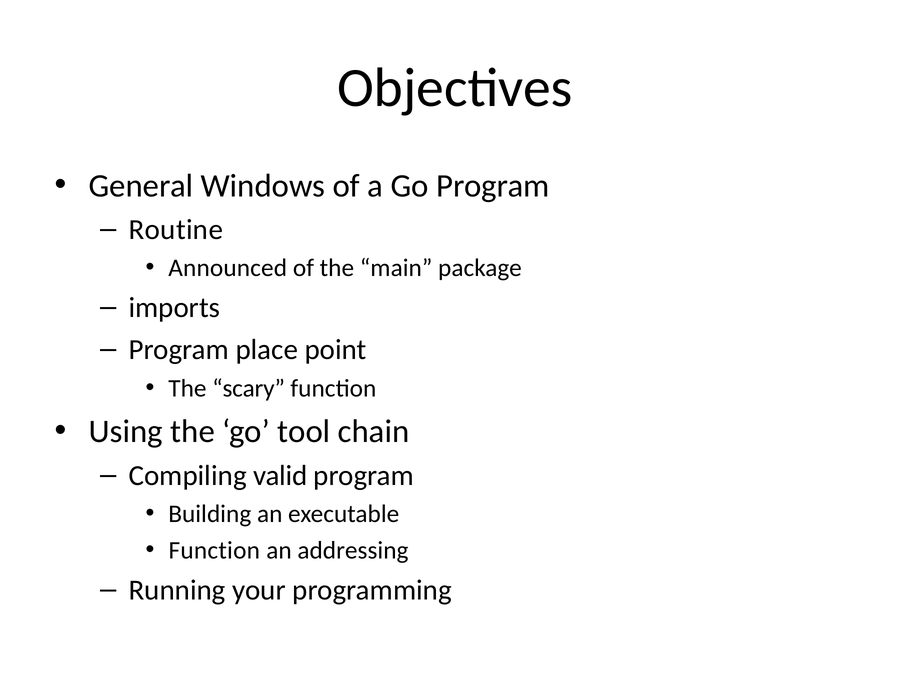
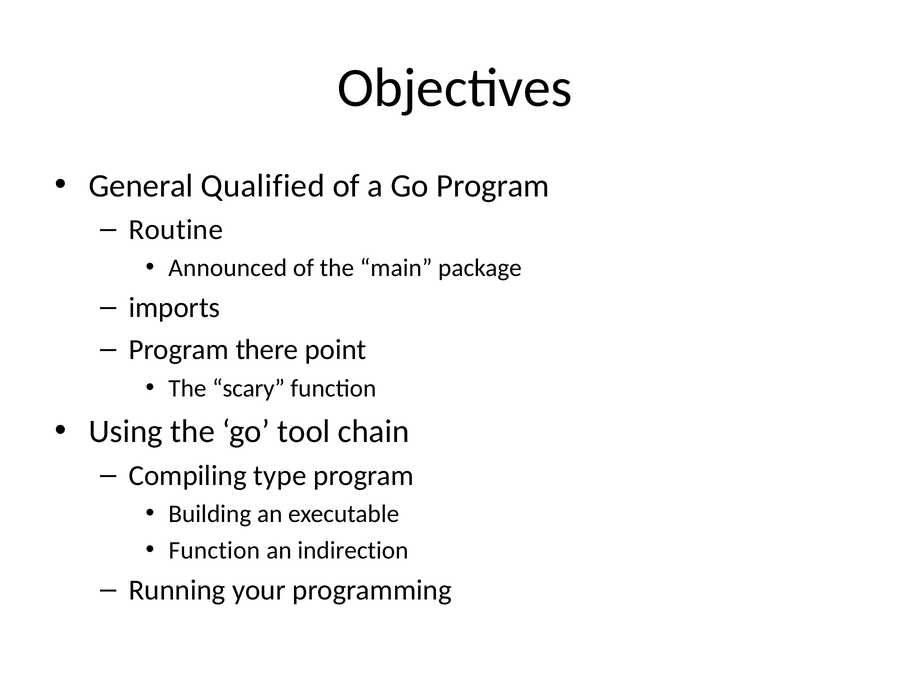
Windows: Windows -> Qualified
place: place -> there
valid: valid -> type
addressing: addressing -> indirection
